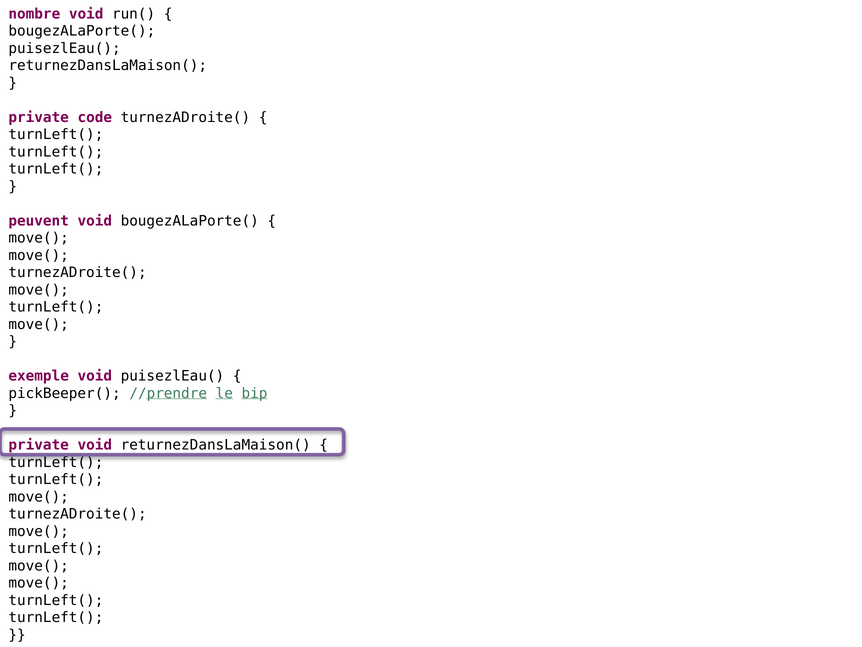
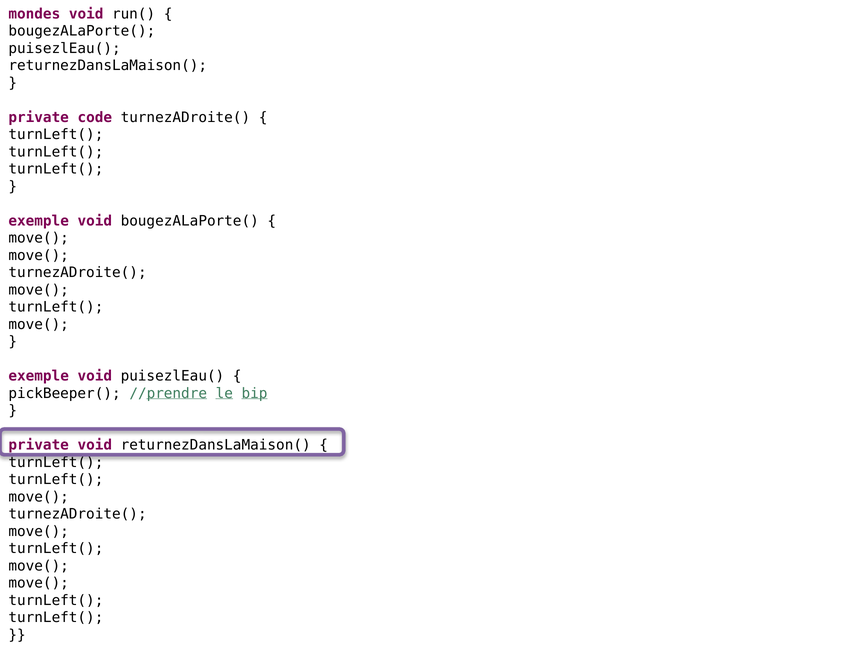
nombre: nombre -> mondes
peuvent at (39, 221): peuvent -> exemple
